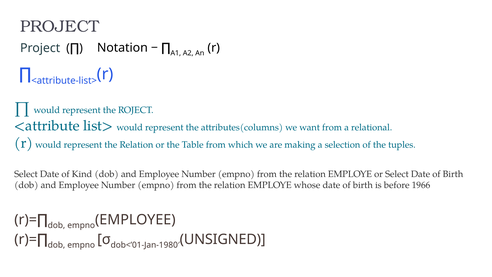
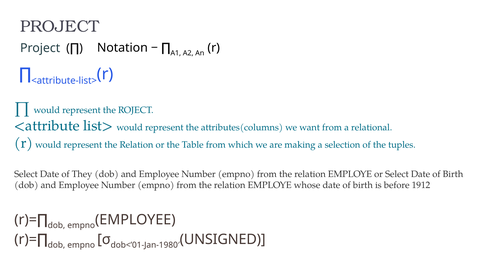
Kind: Kind -> They
1966: 1966 -> 1912
